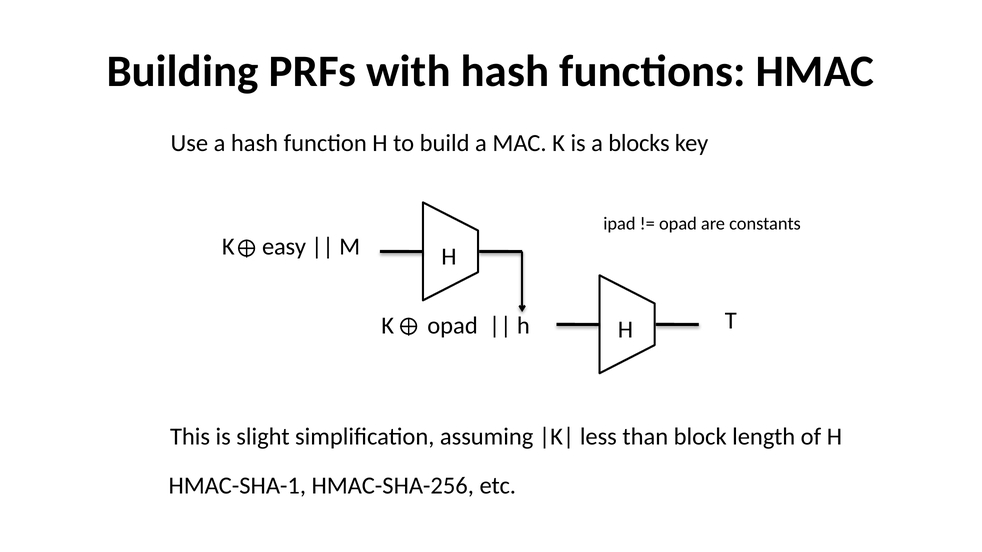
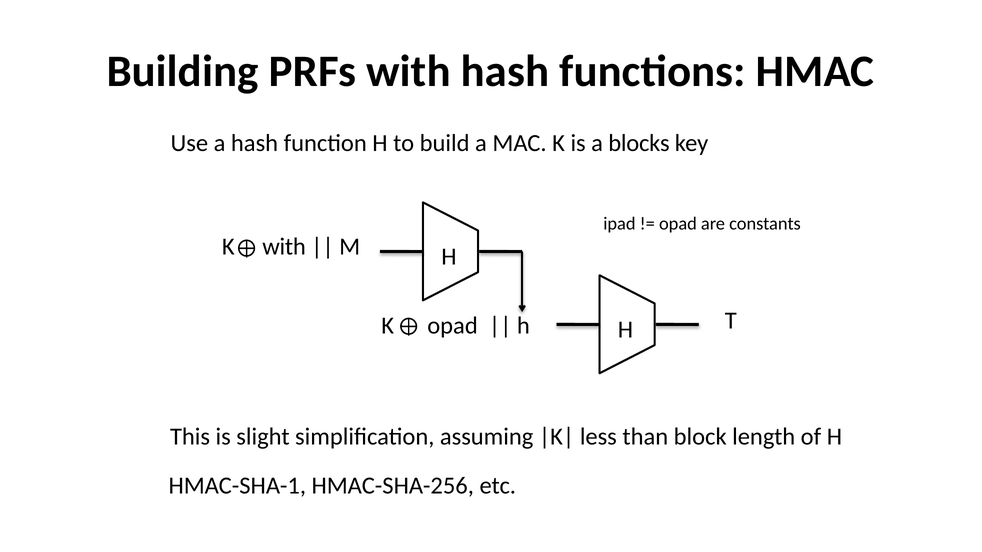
K easy: easy -> with
